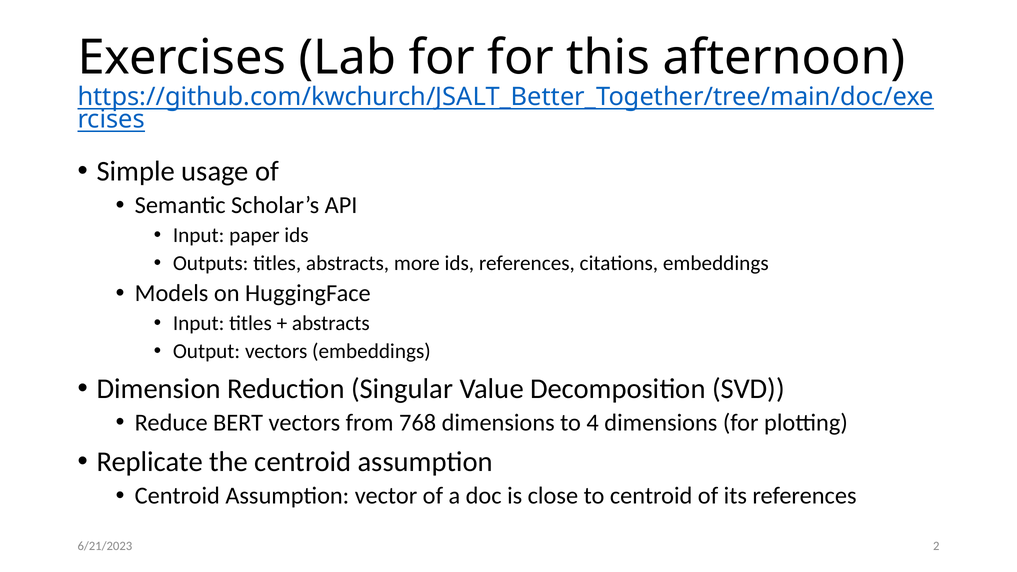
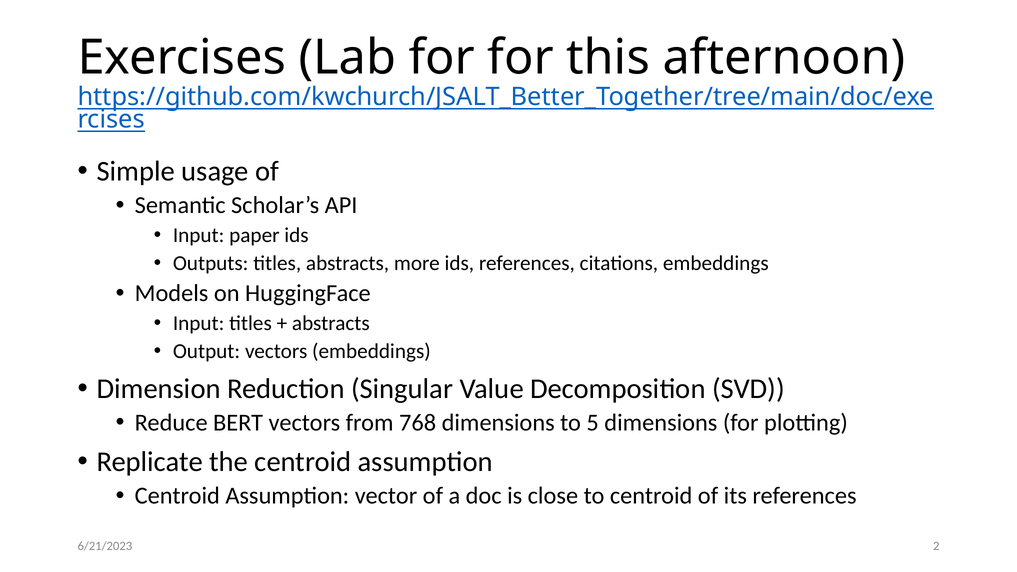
4: 4 -> 5
